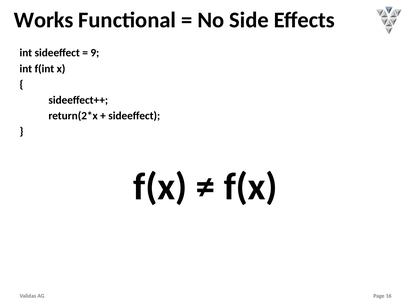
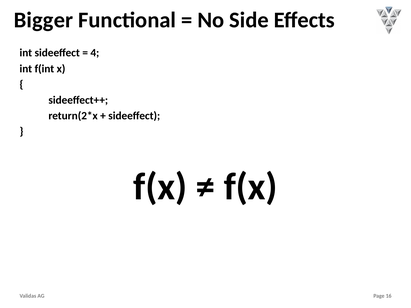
Works: Works -> Bigger
9: 9 -> 4
